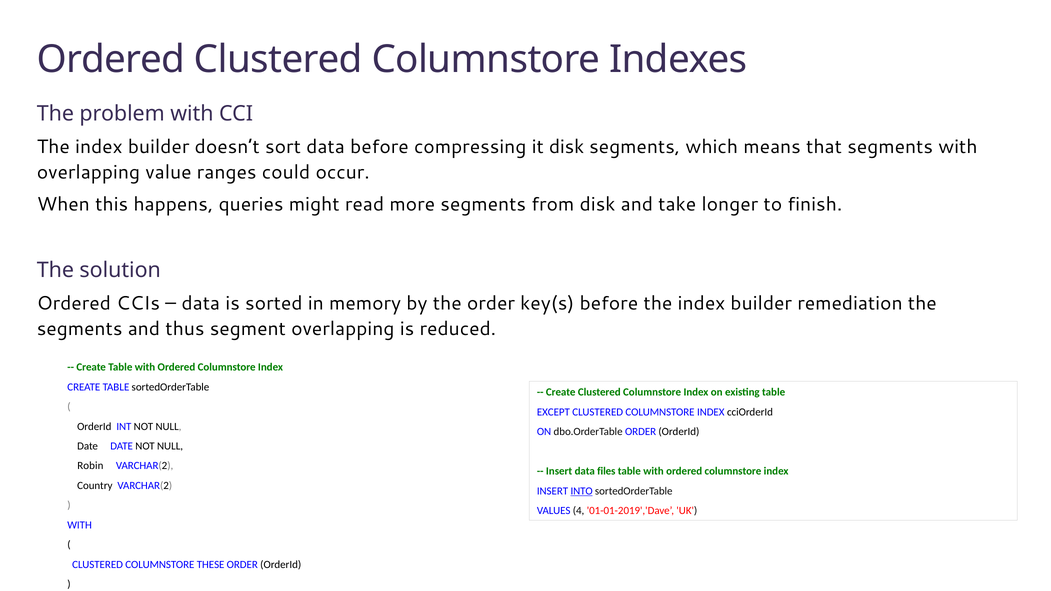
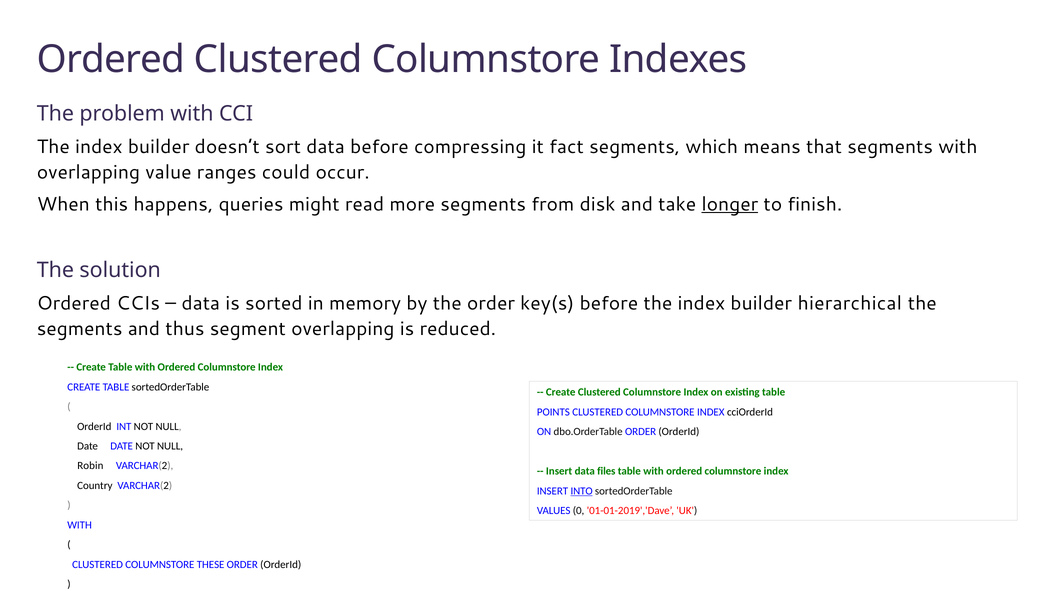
it disk: disk -> fact
longer underline: none -> present
remediation: remediation -> hierarchical
EXCEPT: EXCEPT -> POINTS
4: 4 -> 0
